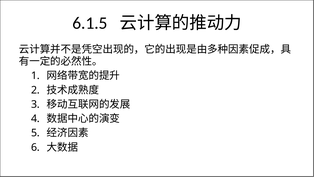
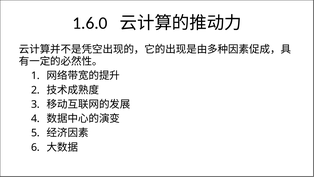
6.1.5: 6.1.5 -> 1.6.0
